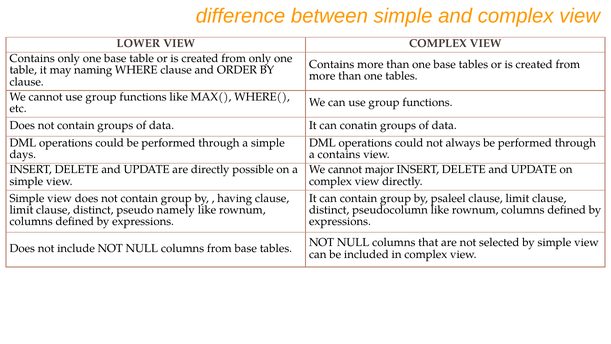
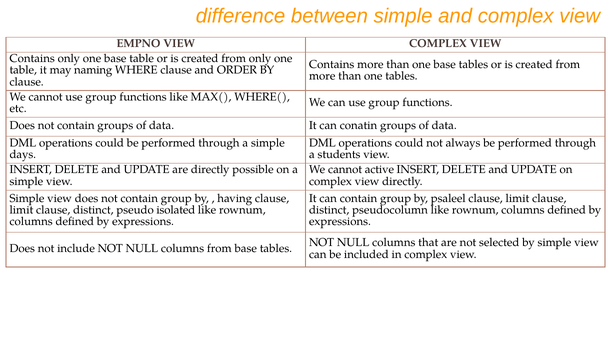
LOWER: LOWER -> EMPNO
a contains: contains -> students
major: major -> active
namely: namely -> isolated
